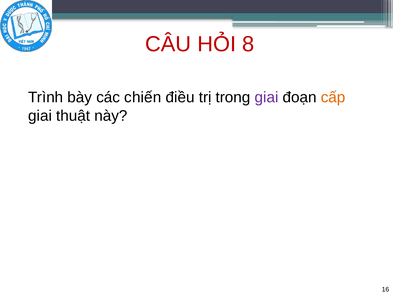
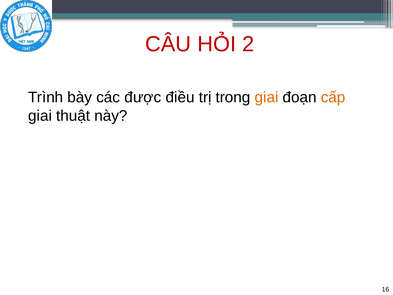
8: 8 -> 2
chiến: chiến -> được
giai at (267, 97) colour: purple -> orange
